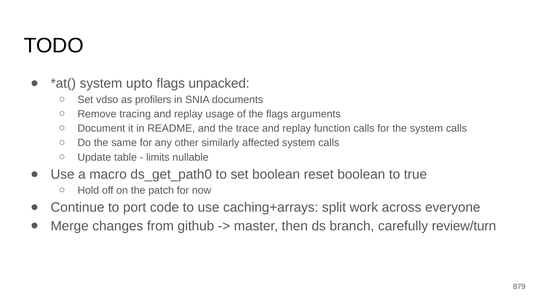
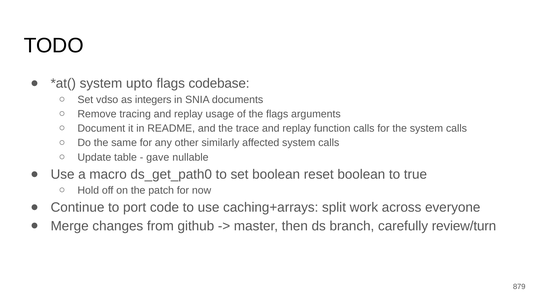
unpacked: unpacked -> codebase
profilers: profilers -> integers
limits: limits -> gave
